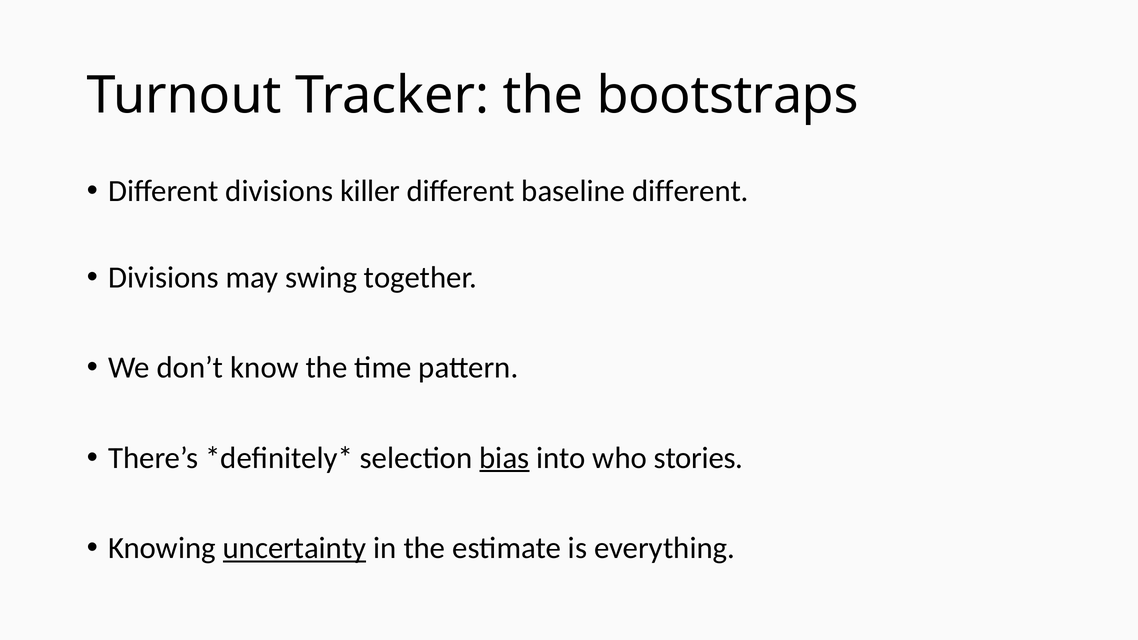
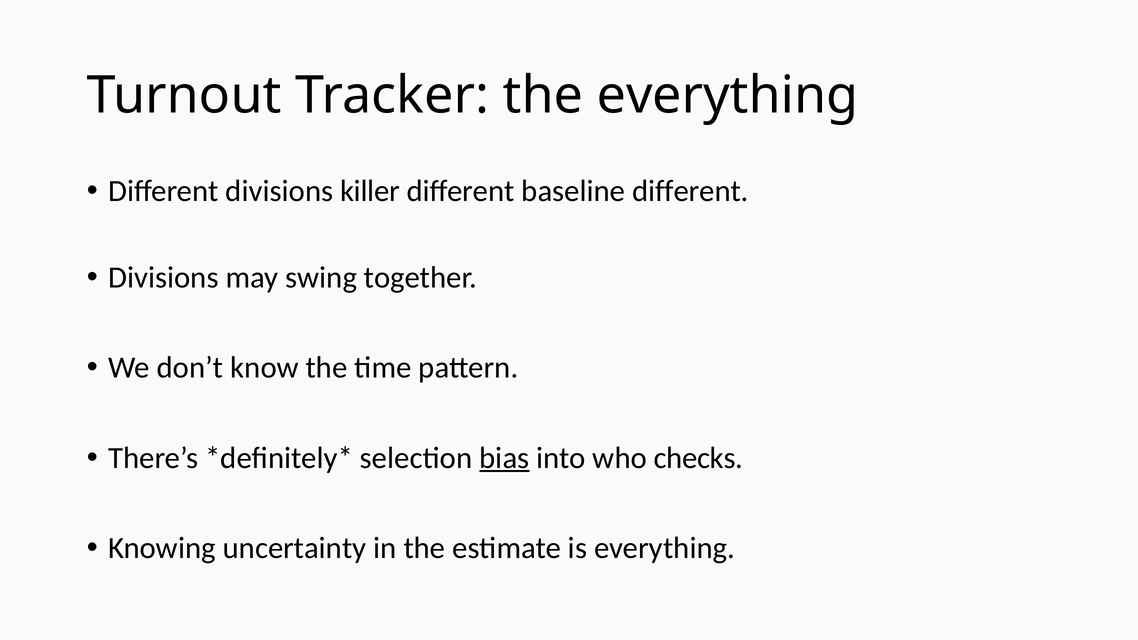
the bootstraps: bootstraps -> everything
stories: stories -> checks
uncertainty underline: present -> none
